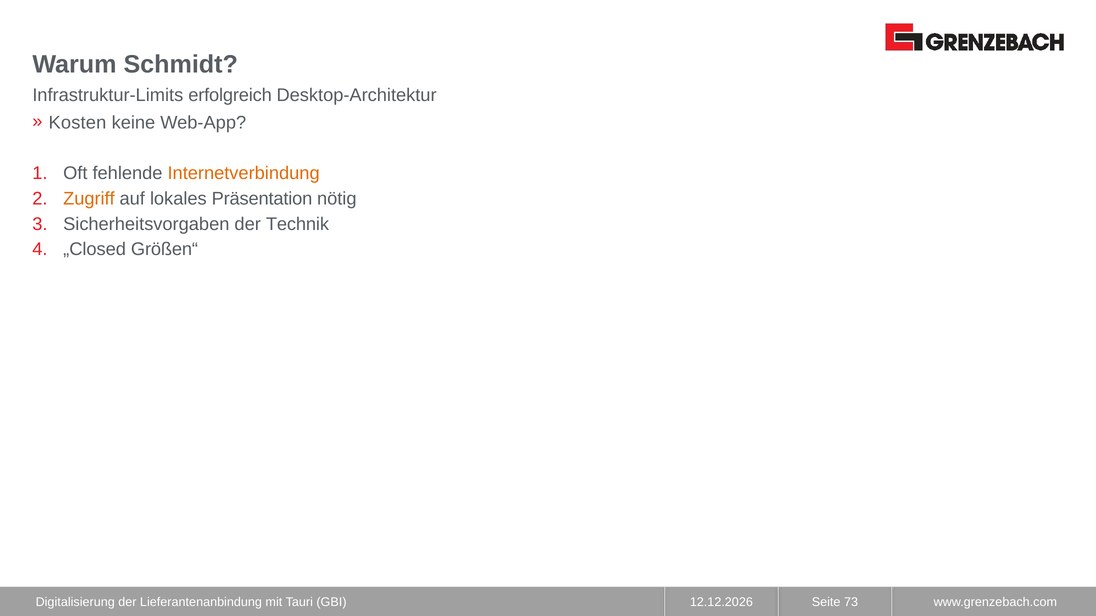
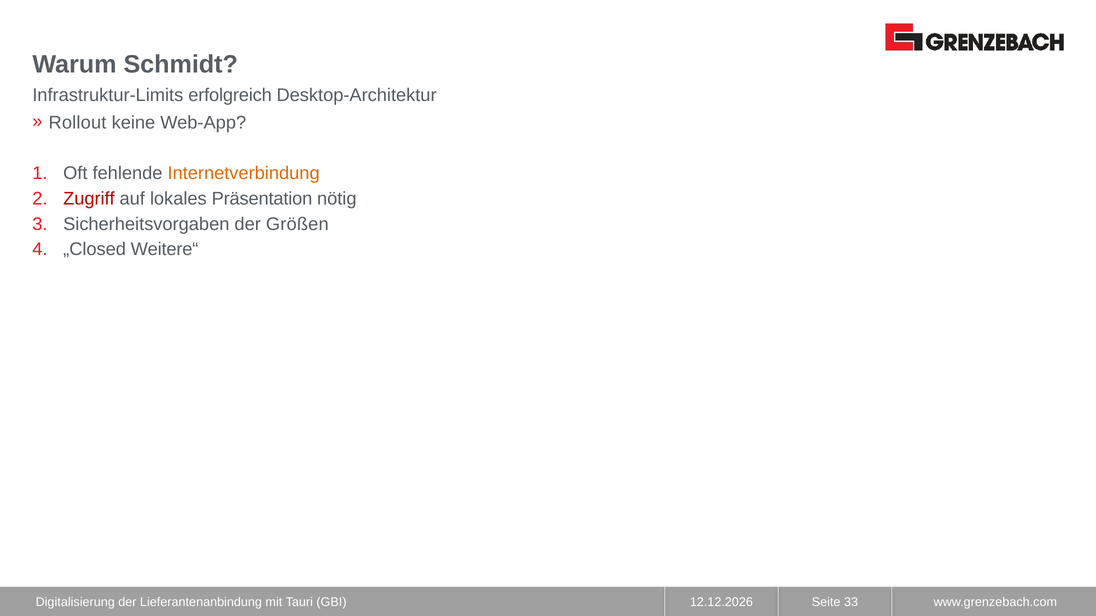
Kosten: Kosten -> Rollout
Zugriff colour: orange -> red
Technik: Technik -> Größen
Größen“: Größen“ -> Weitere“
73: 73 -> 33
